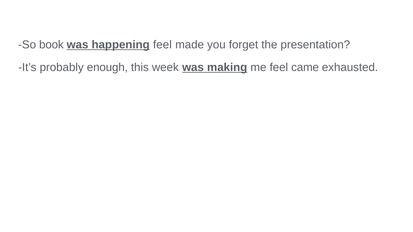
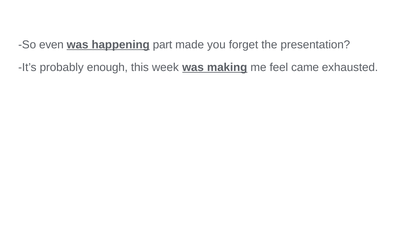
book: book -> even
happening feel: feel -> part
